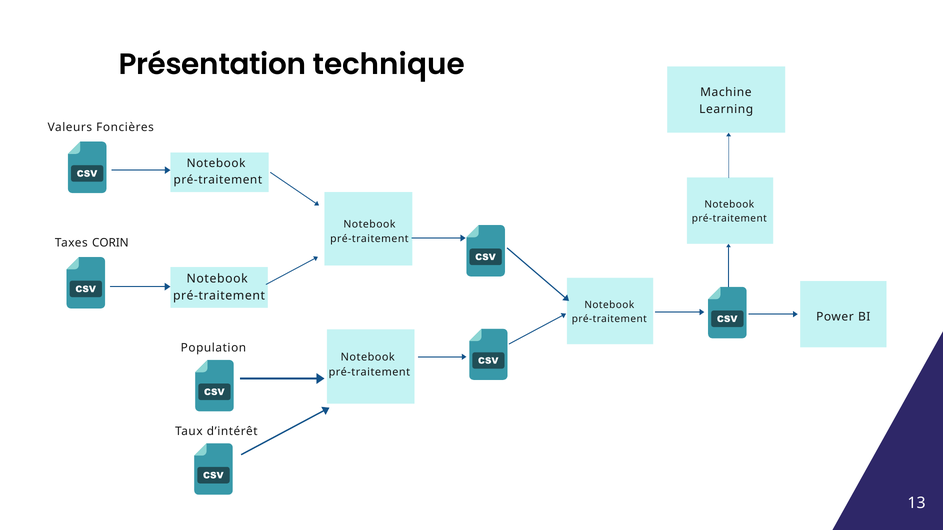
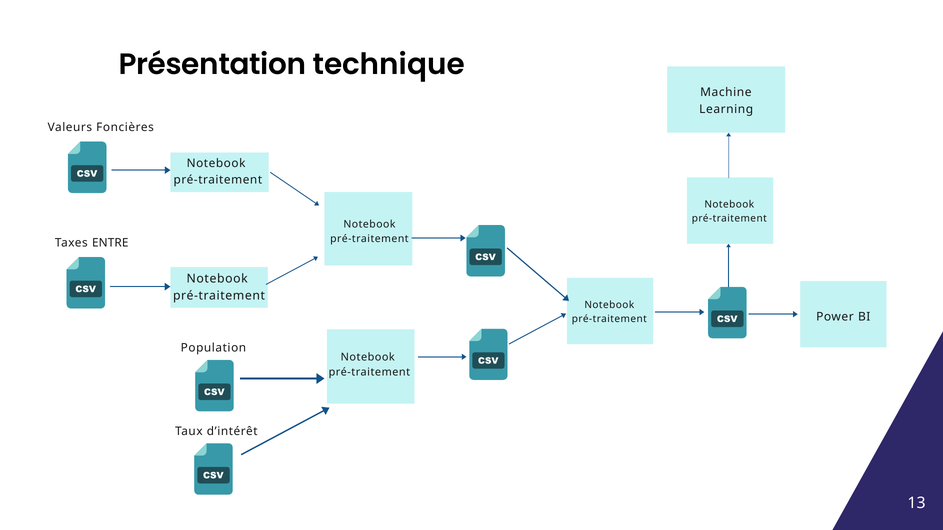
CORIN: CORIN -> ENTRE
